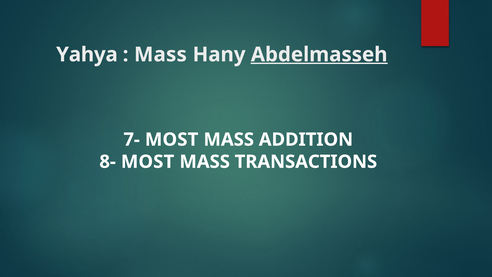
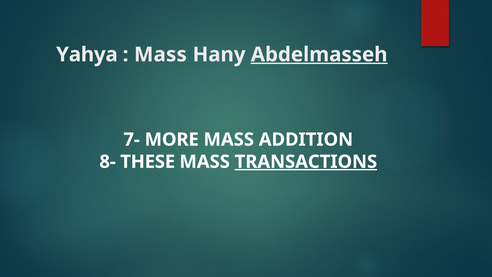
7- MOST: MOST -> MORE
8- MOST: MOST -> THESE
TRANSACTIONS underline: none -> present
